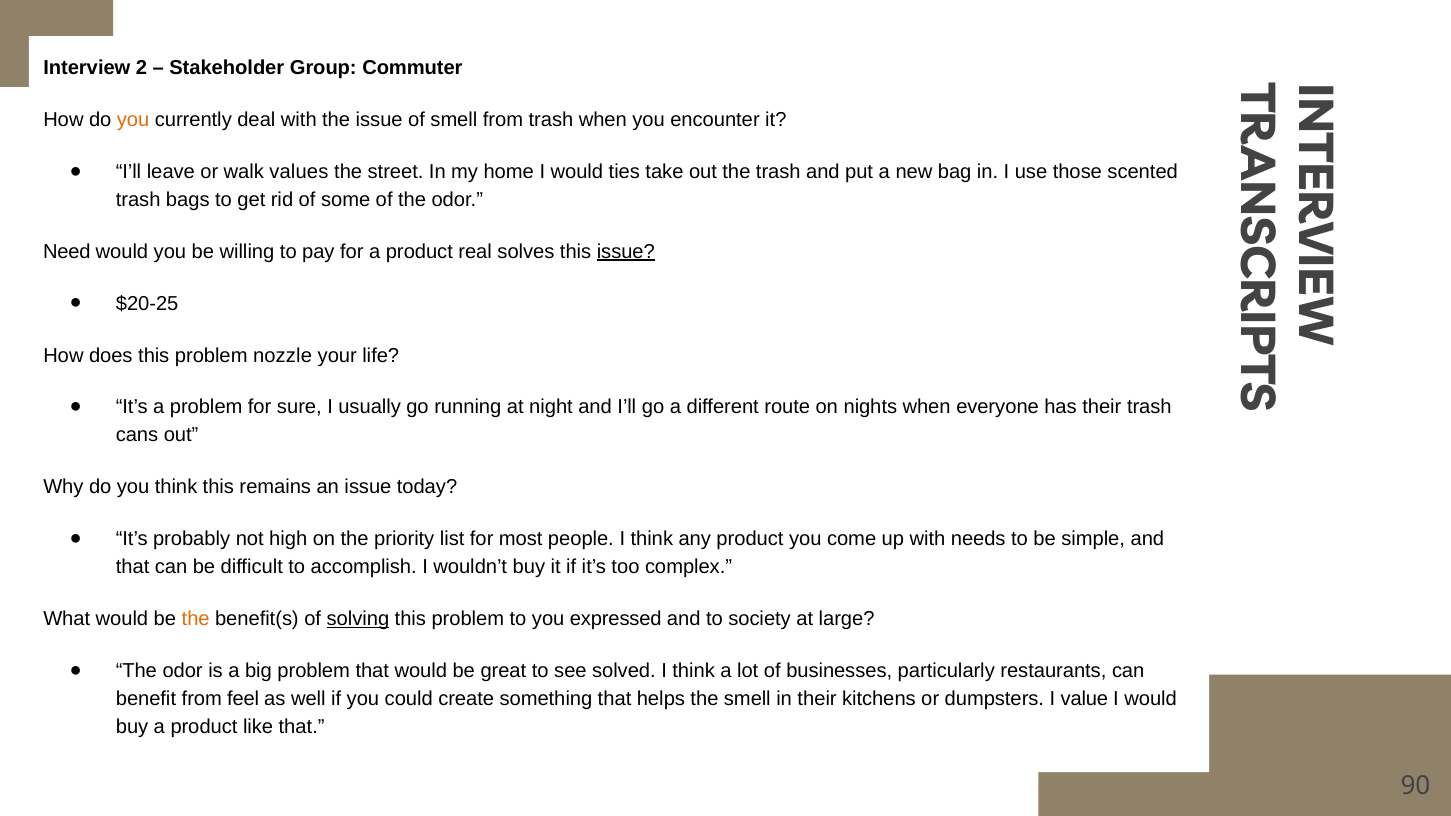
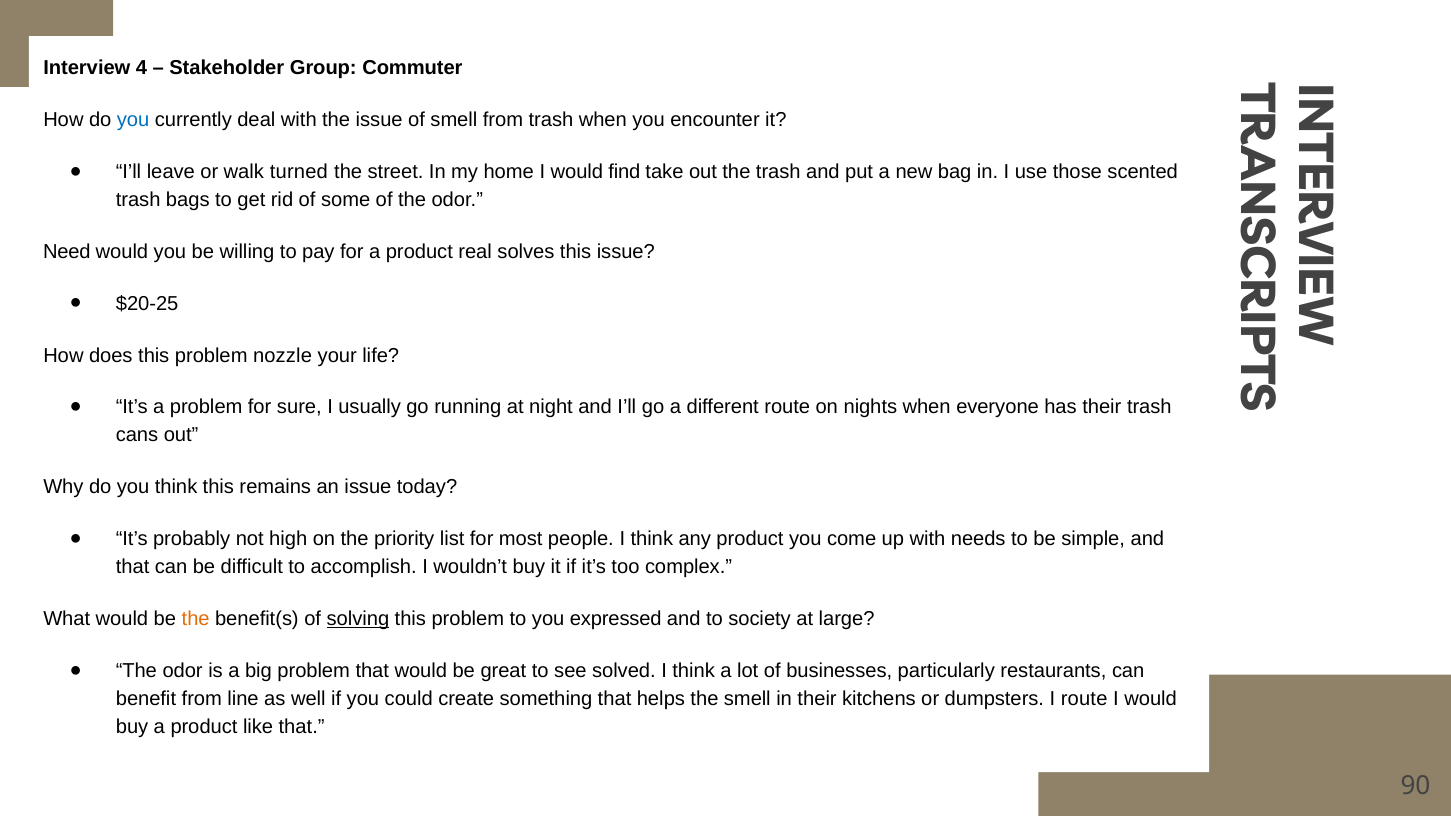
2: 2 -> 4
you at (133, 120) colour: orange -> blue
values: values -> turned
ties: ties -> find
issue at (626, 251) underline: present -> none
feel: feel -> line
I value: value -> route
